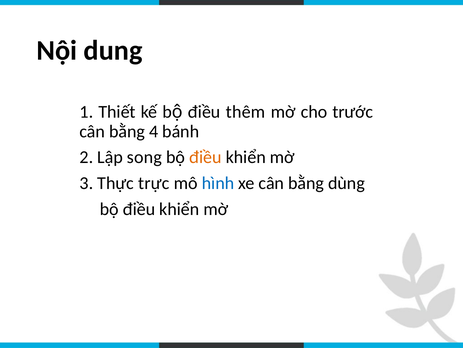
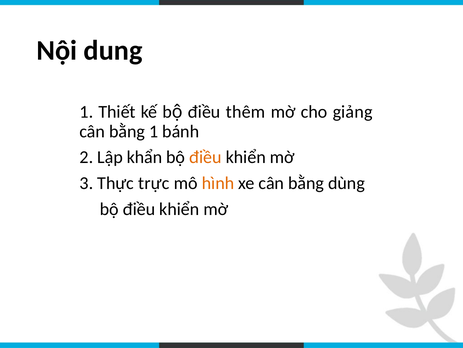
trước: trước -> giảng
bằng 4: 4 -> 1
song: song -> khẩn
hình colour: blue -> orange
